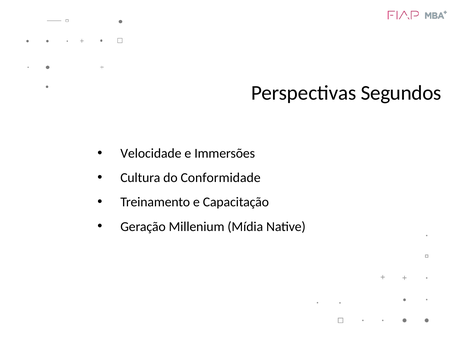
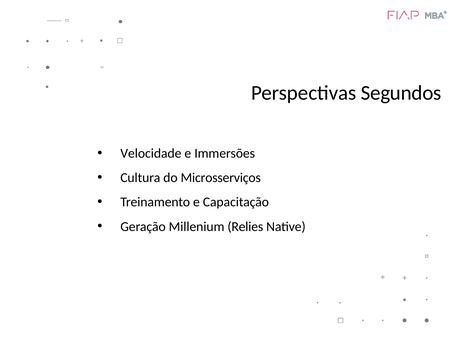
Conformidade: Conformidade -> Microsserviços
Mídia: Mídia -> Relies
